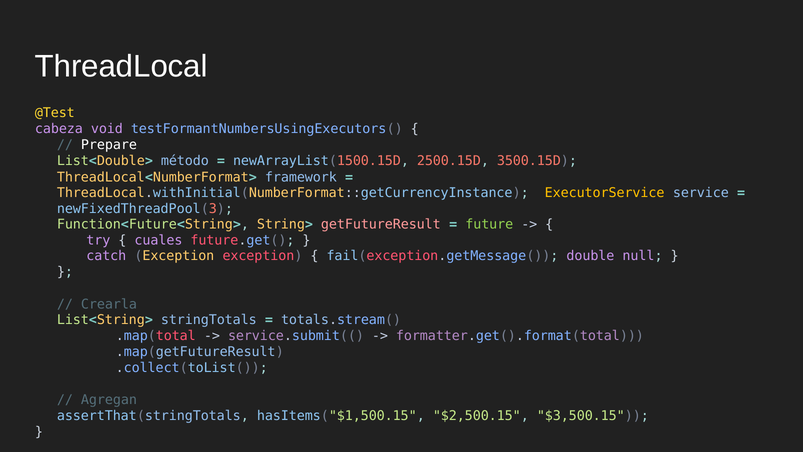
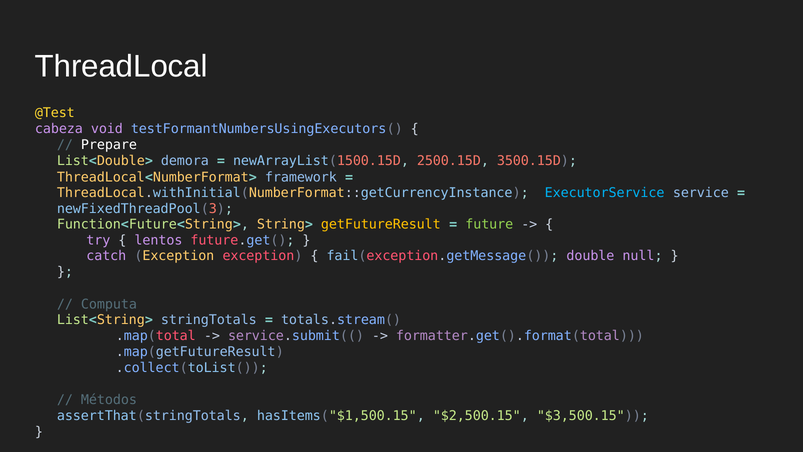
método: método -> demora
ExecutorService colour: yellow -> light blue
getFutureResult colour: pink -> yellow
cuales: cuales -> lentos
Crearla: Crearla -> Computa
Agregan: Agregan -> Métodos
